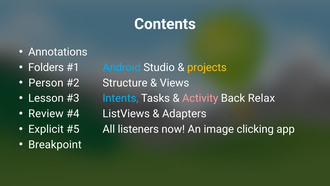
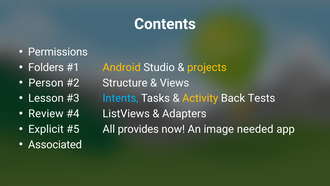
Annotations: Annotations -> Permissions
Android colour: light blue -> yellow
Activity colour: pink -> yellow
Relax: Relax -> Tests
listeners: listeners -> provides
clicking: clicking -> needed
Breakpoint: Breakpoint -> Associated
